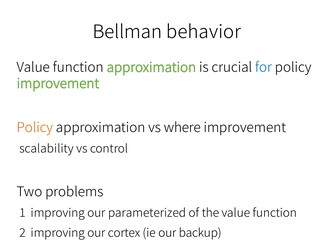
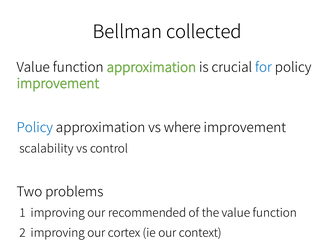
behavior: behavior -> collected
Policy at (35, 128) colour: orange -> blue
parameterized: parameterized -> recommended
backup: backup -> context
